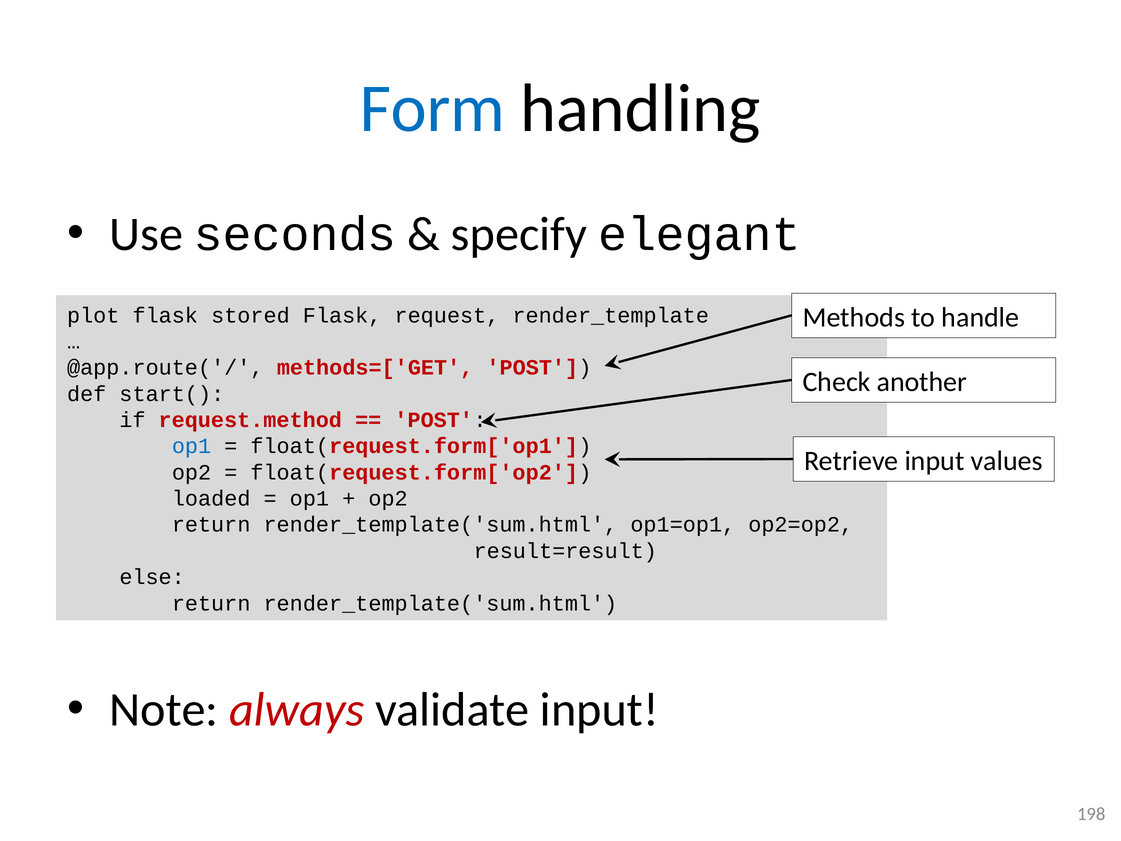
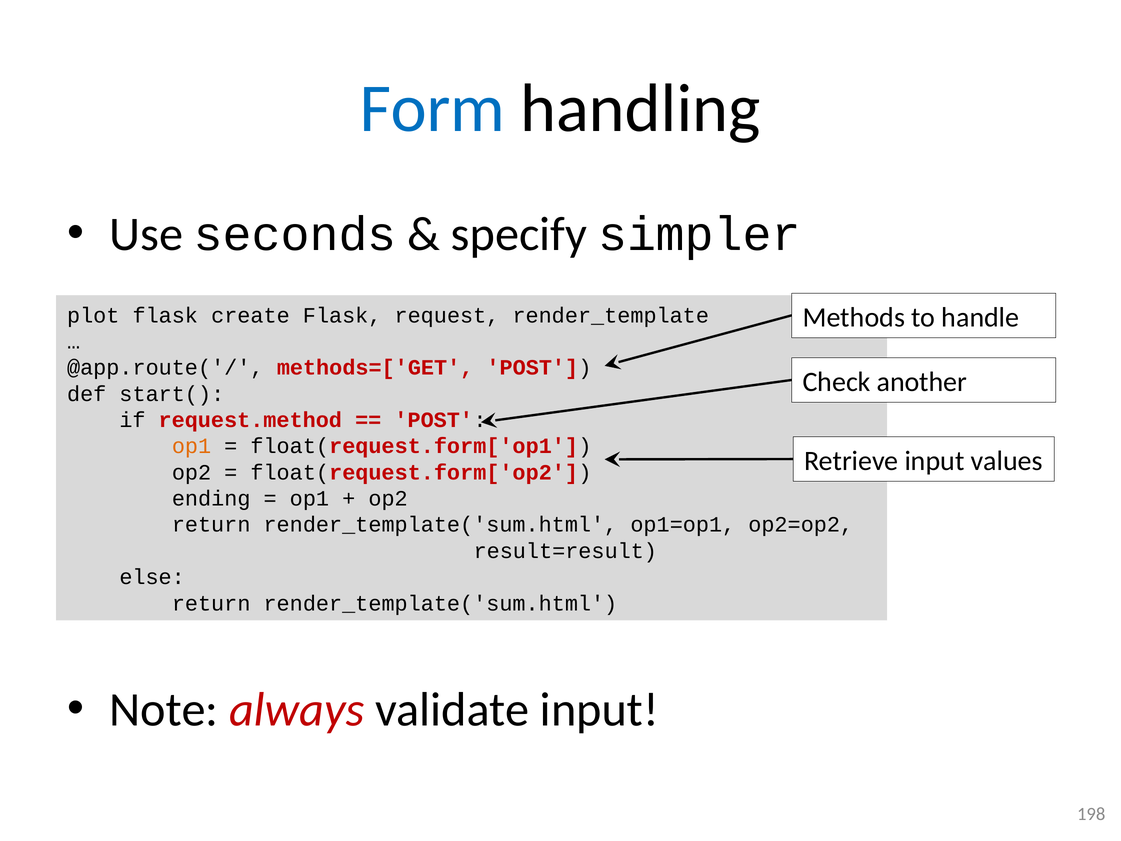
elegant: elegant -> simpler
stored: stored -> create
op1 at (192, 446) colour: blue -> orange
loaded: loaded -> ending
